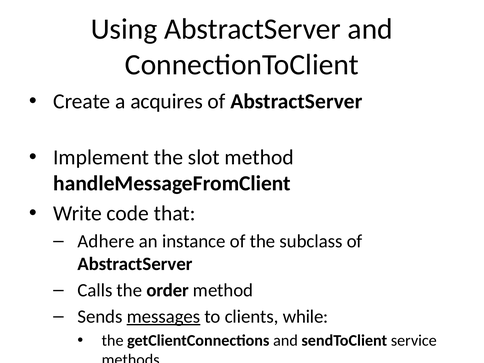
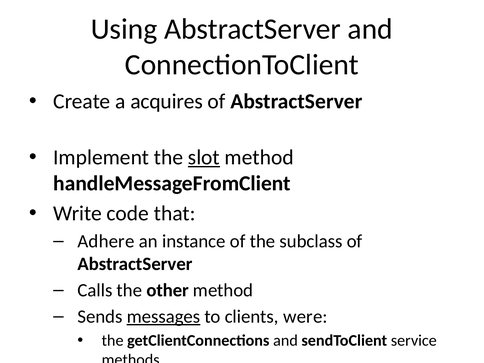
slot underline: none -> present
Calls the order: order -> other
while: while -> were
